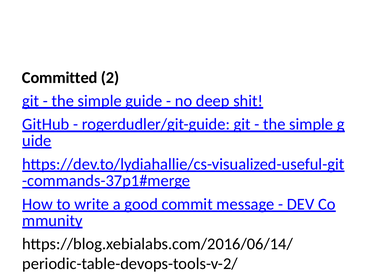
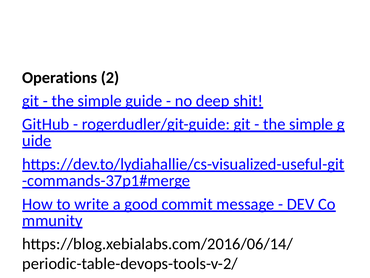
Committed: Committed -> Operations
